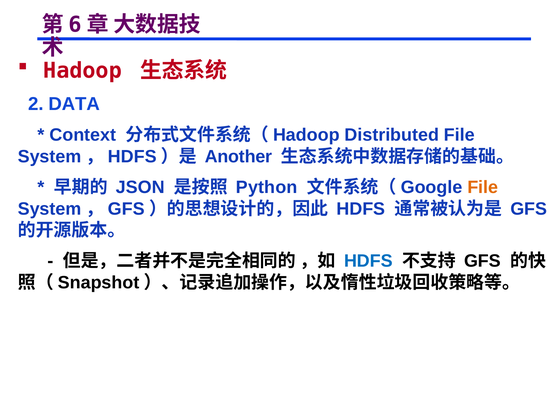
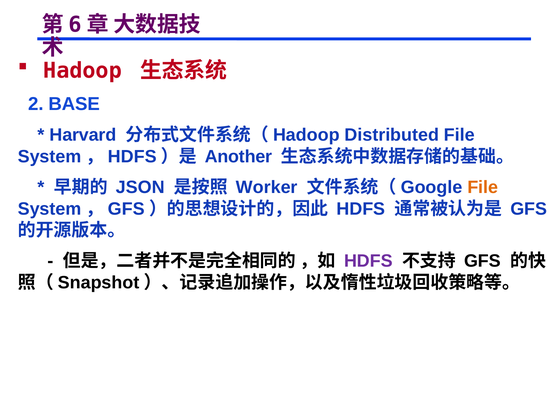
DATA: DATA -> BASE
Context: Context -> Harvard
Python: Python -> Worker
HDFS at (368, 261) colour: blue -> purple
